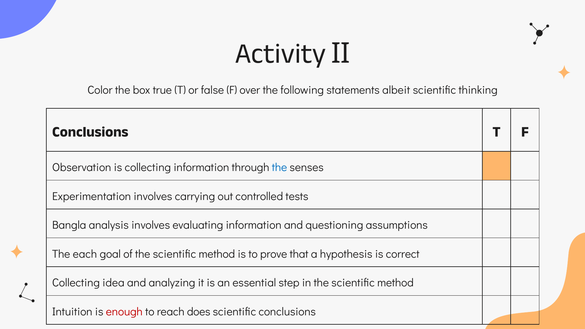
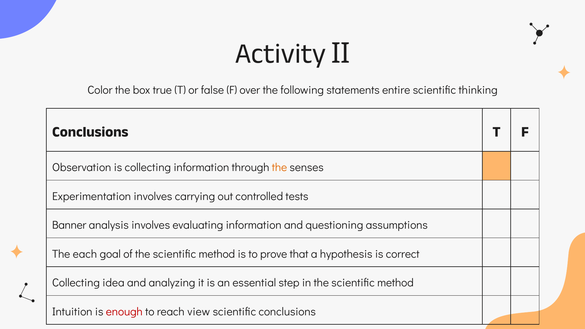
albeit: albeit -> entire
the at (279, 168) colour: blue -> orange
Bangla: Bangla -> Banner
does: does -> view
